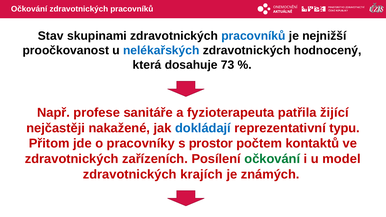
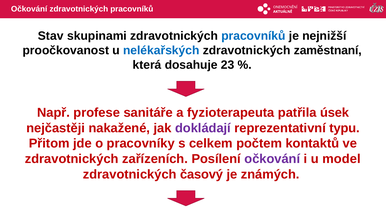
hodnocený: hodnocený -> zaměstnaní
73: 73 -> 23
žijící: žijící -> úsek
dokládají colour: blue -> purple
prostor: prostor -> celkem
očkování at (272, 159) colour: green -> purple
krajích: krajích -> časový
